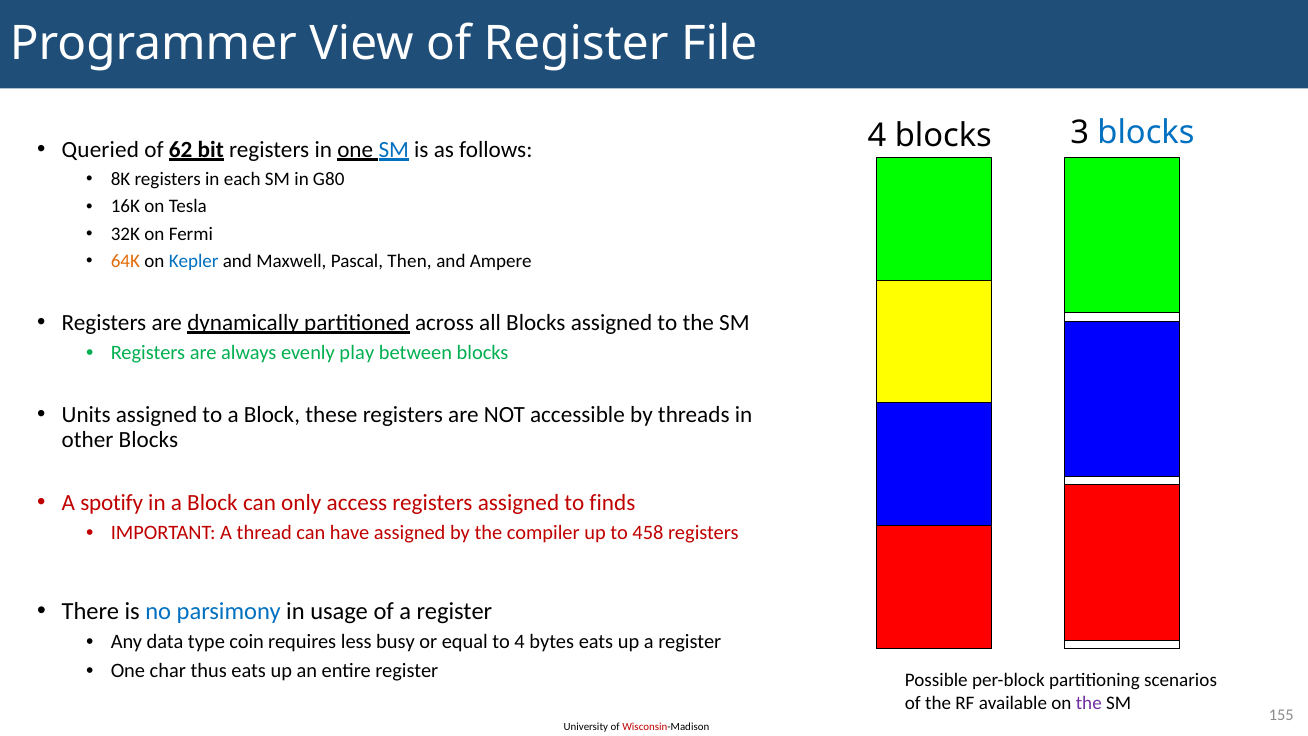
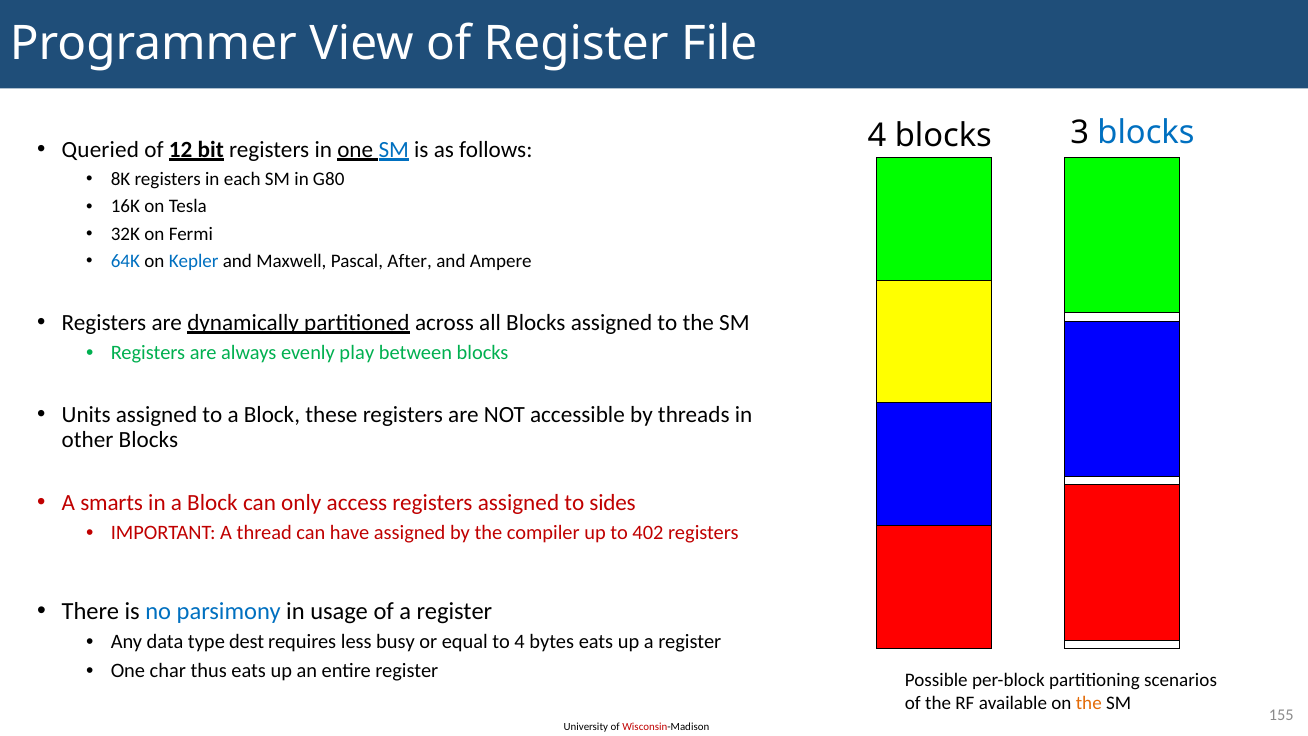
62: 62 -> 12
64K colour: orange -> blue
Then: Then -> After
spotify: spotify -> smarts
finds: finds -> sides
458: 458 -> 402
coin: coin -> dest
the at (1089, 703) colour: purple -> orange
